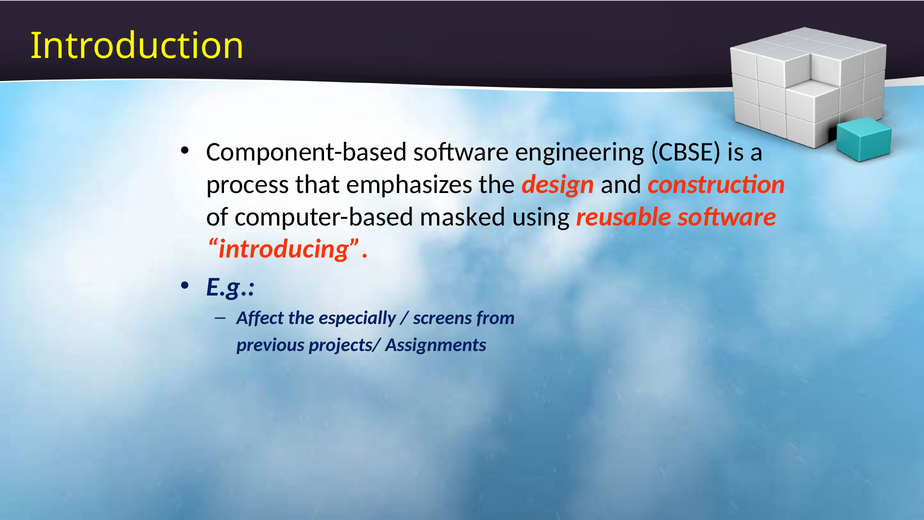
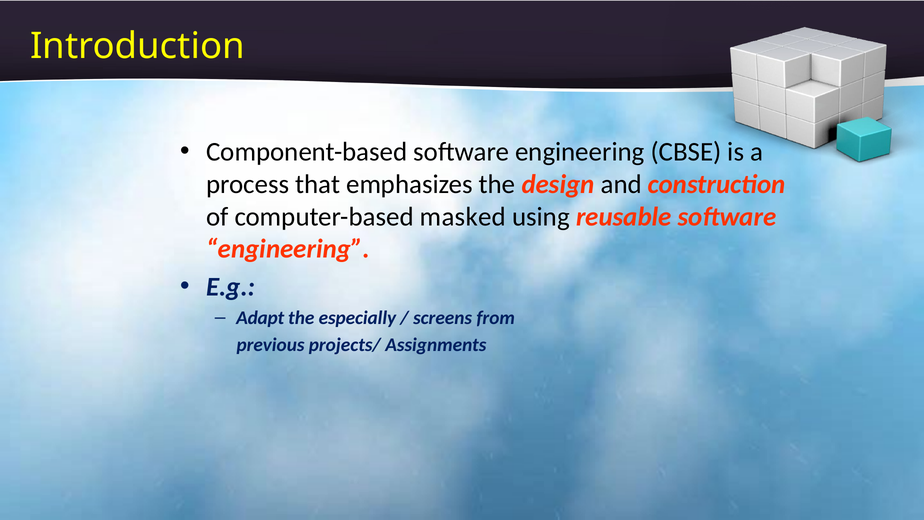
introducing at (288, 249): introducing -> engineering
Affect: Affect -> Adapt
